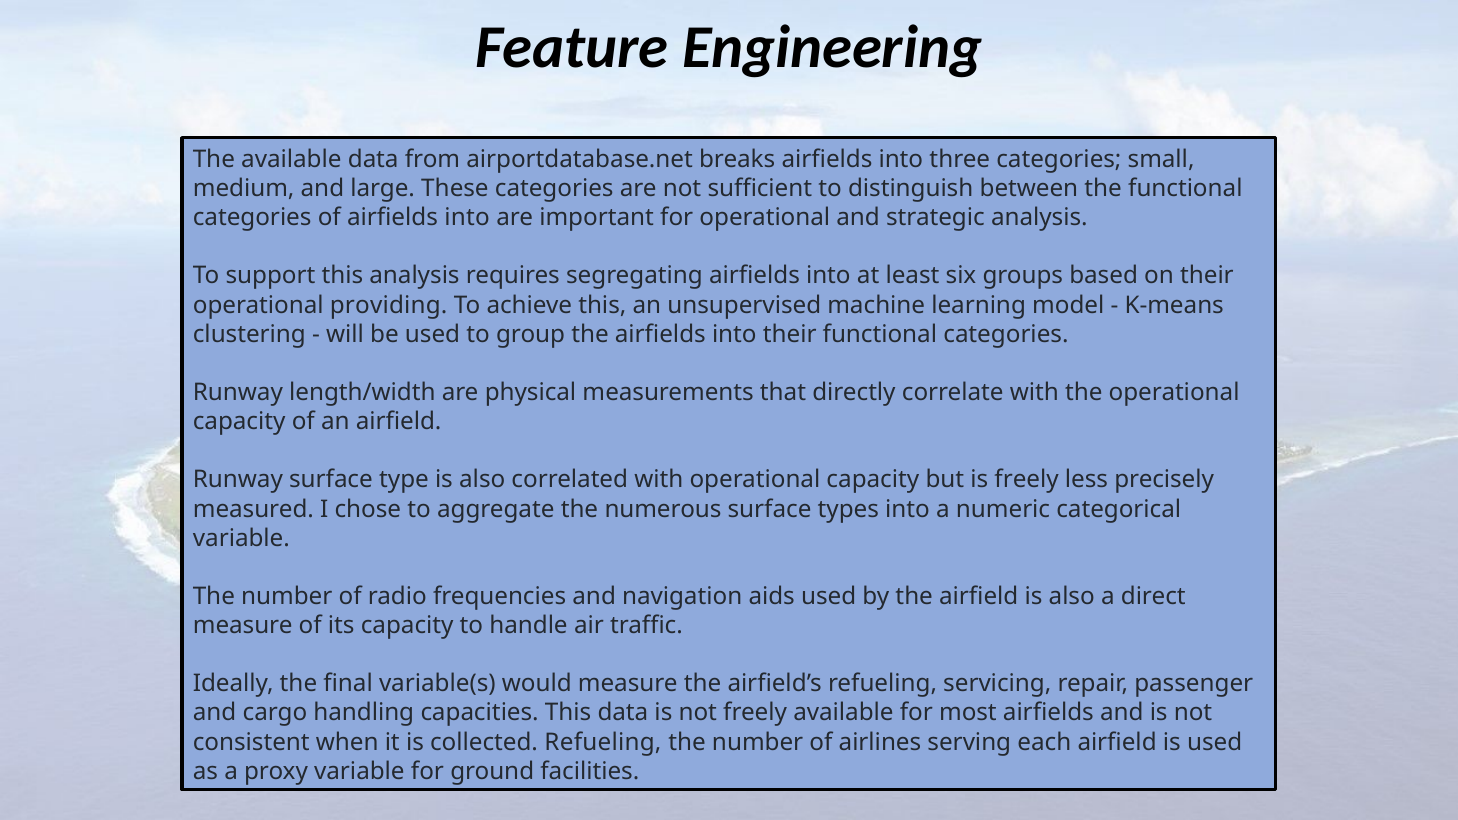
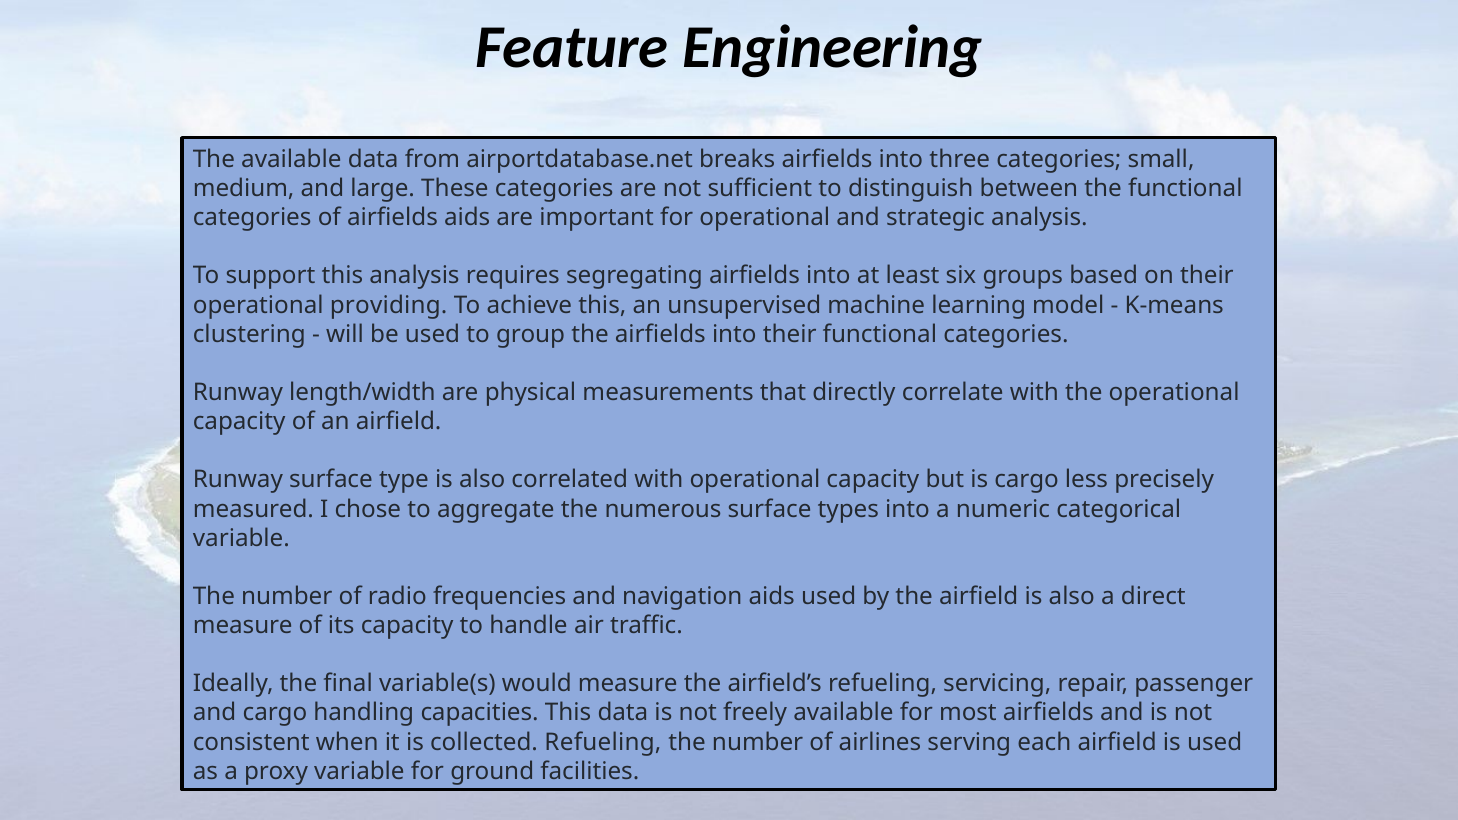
of airfields into: into -> aids
is freely: freely -> cargo
